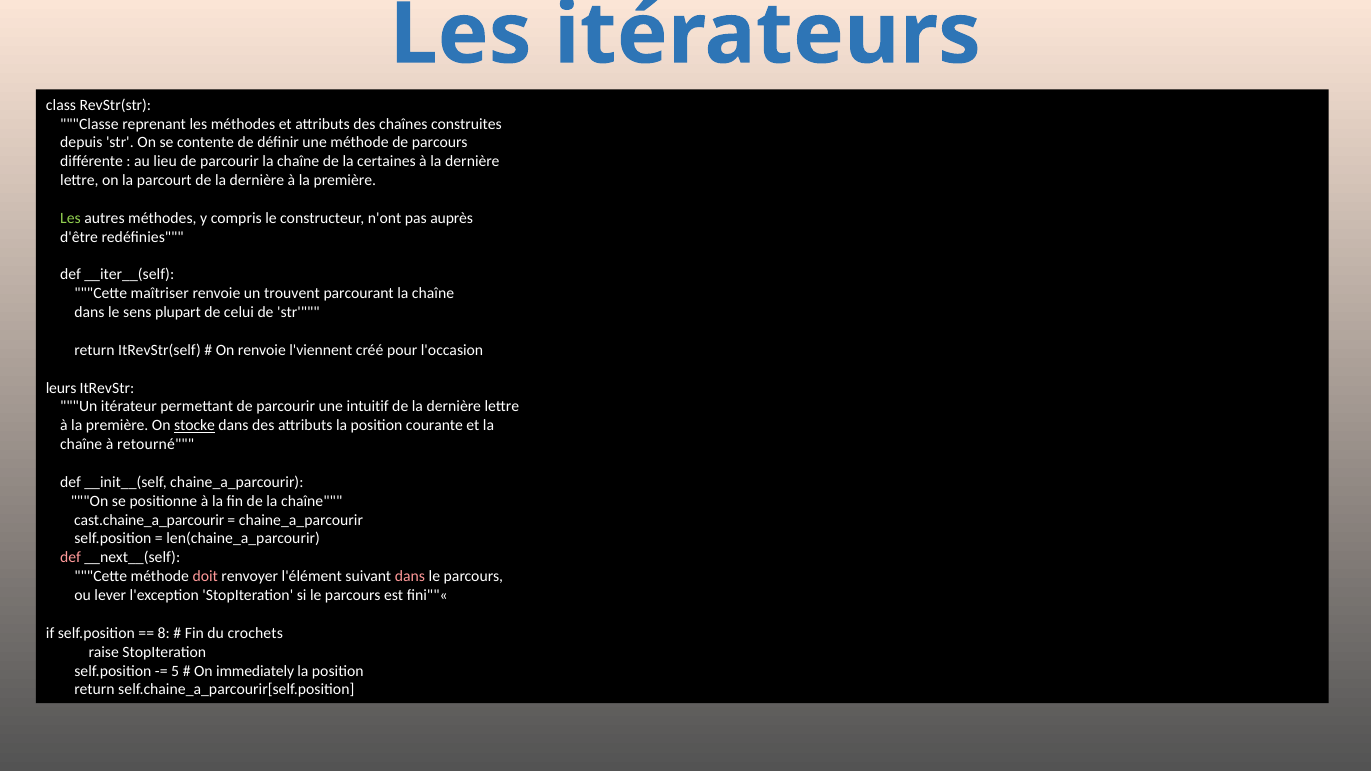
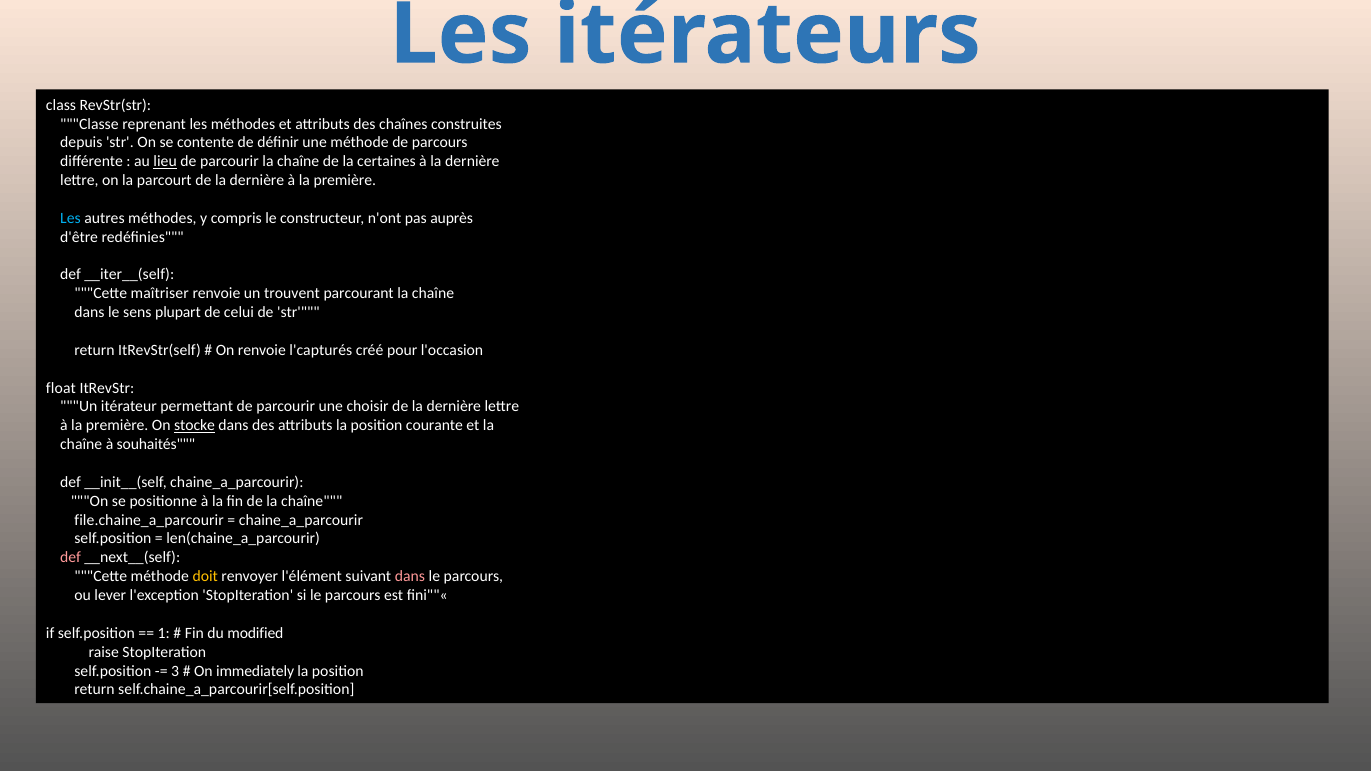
lieu underline: none -> present
Les at (70, 218) colour: light green -> light blue
l'viennent: l'viennent -> l'capturés
leurs: leurs -> float
intuitif: intuitif -> choisir
retourné: retourné -> souhaités
cast.chaine_a_parcourir: cast.chaine_a_parcourir -> file.chaine_a_parcourir
doit colour: pink -> yellow
8: 8 -> 1
crochets: crochets -> modified
5: 5 -> 3
